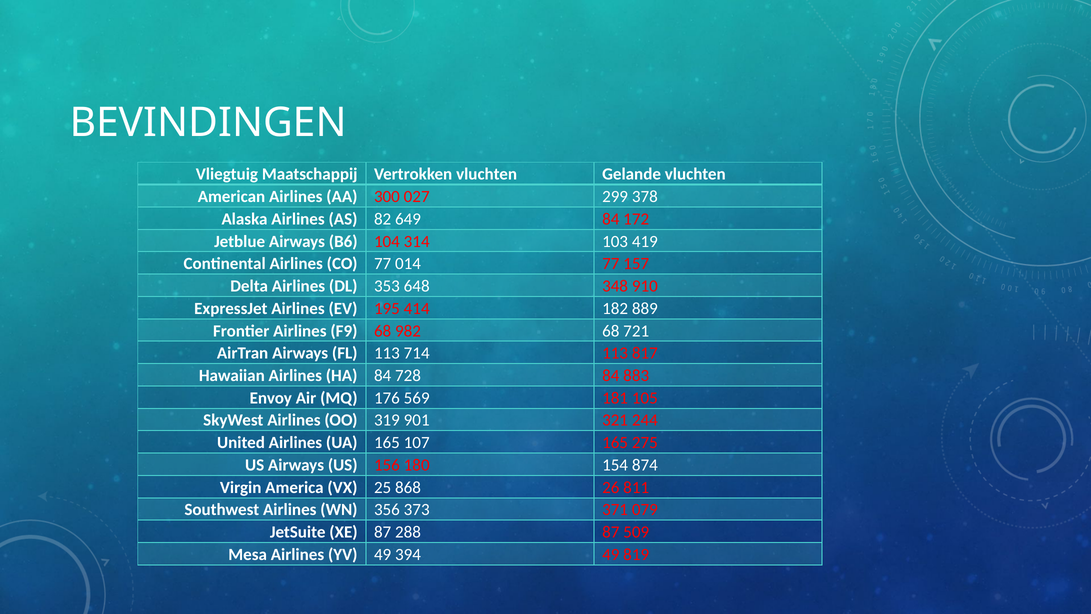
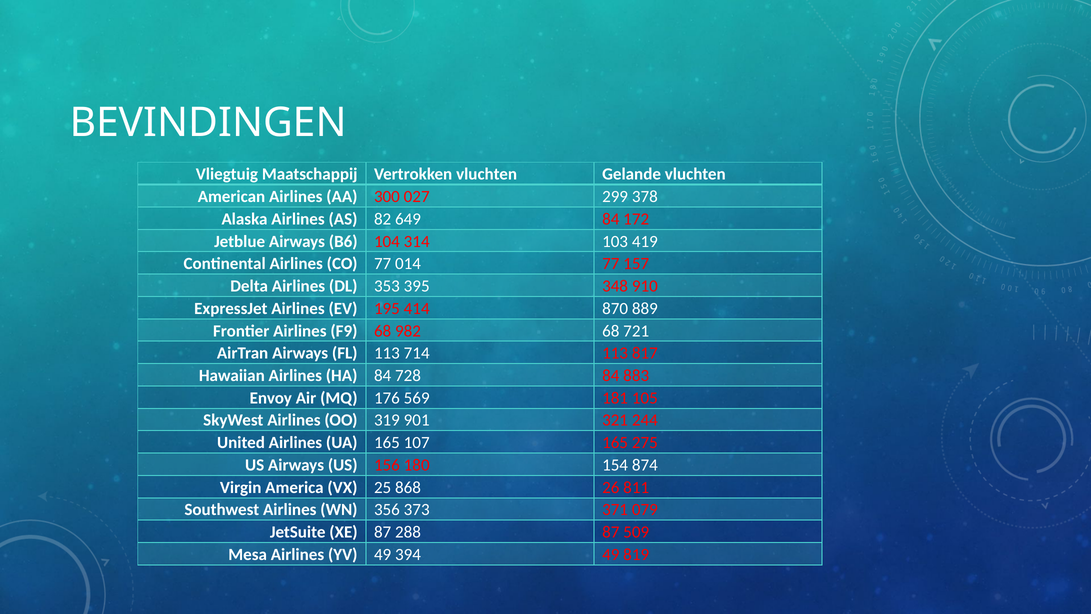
648: 648 -> 395
182: 182 -> 870
